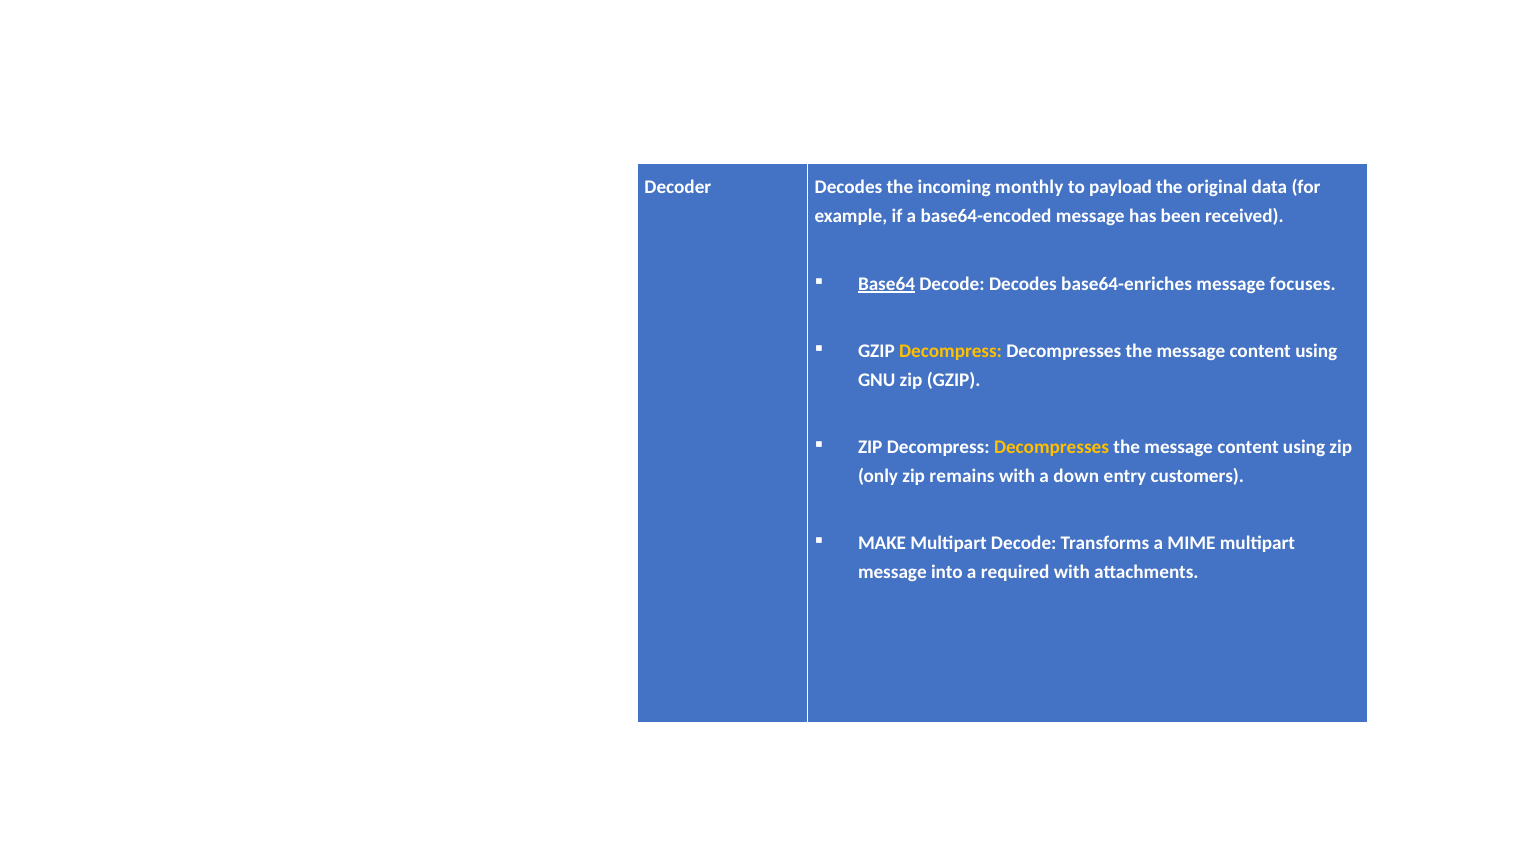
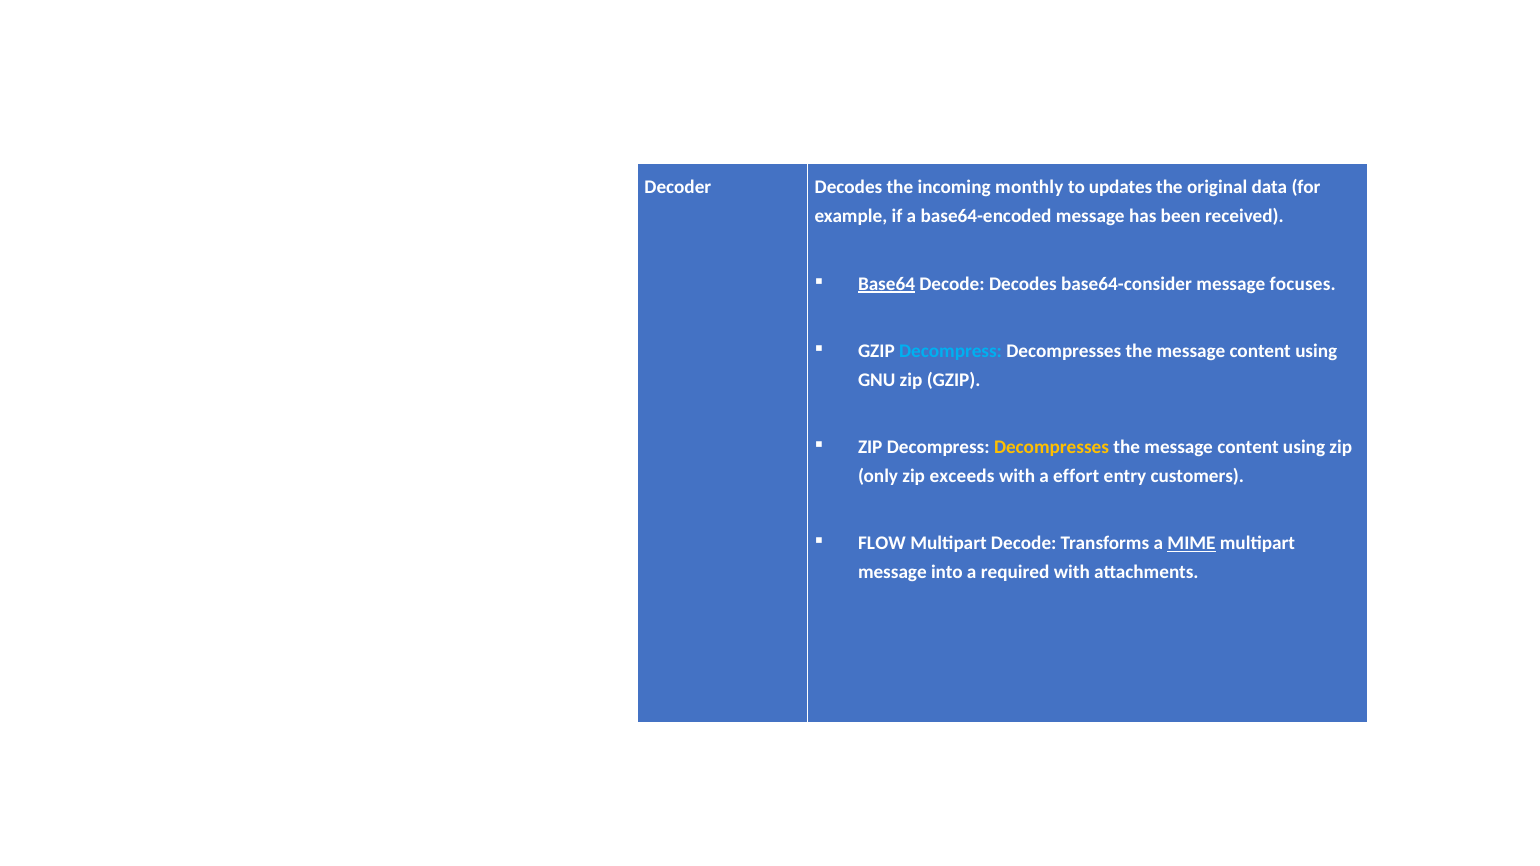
payload: payload -> updates
base64-enriches: base64-enriches -> base64-consider
Decompress at (951, 351) colour: yellow -> light blue
remains: remains -> exceeds
down: down -> effort
MAKE: MAKE -> FLOW
MIME underline: none -> present
